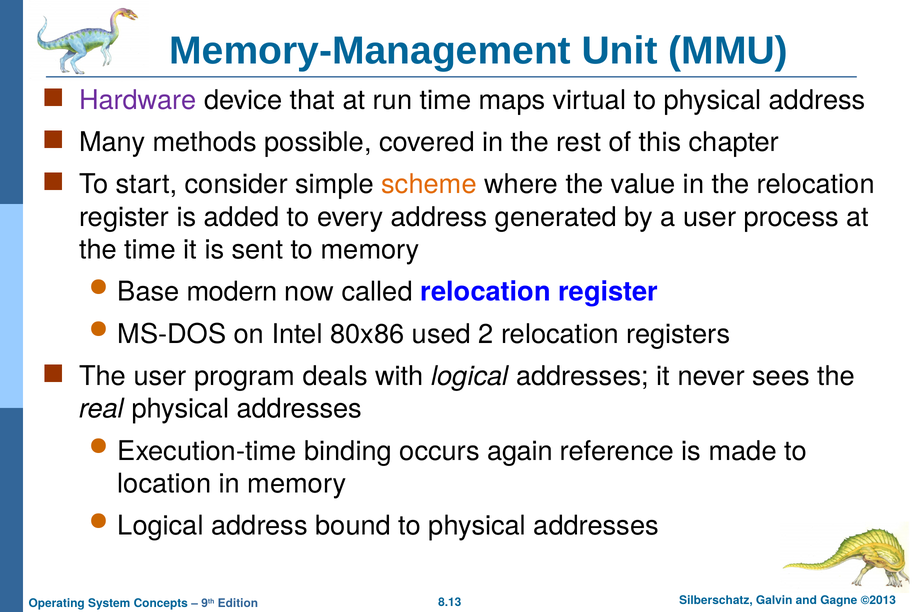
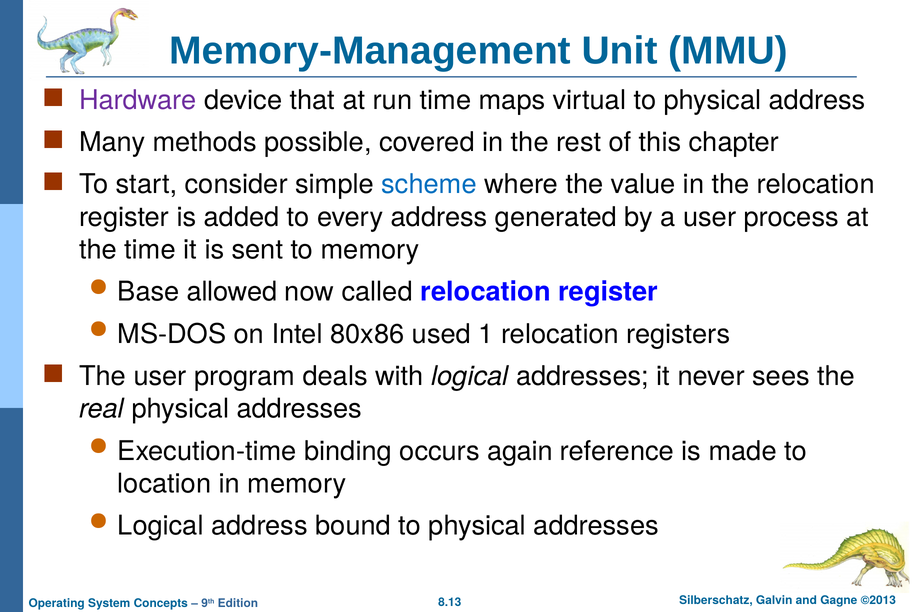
scheme colour: orange -> blue
modern: modern -> allowed
2: 2 -> 1
